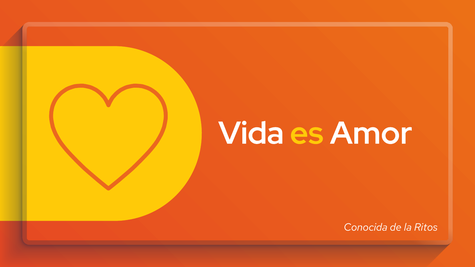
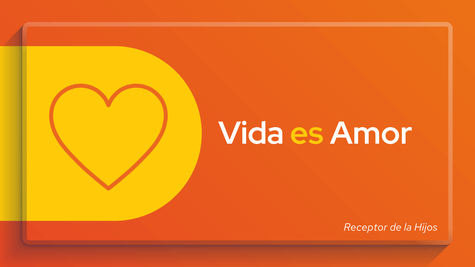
Conocida: Conocida -> Receptor
Ritos: Ritos -> Hijos
